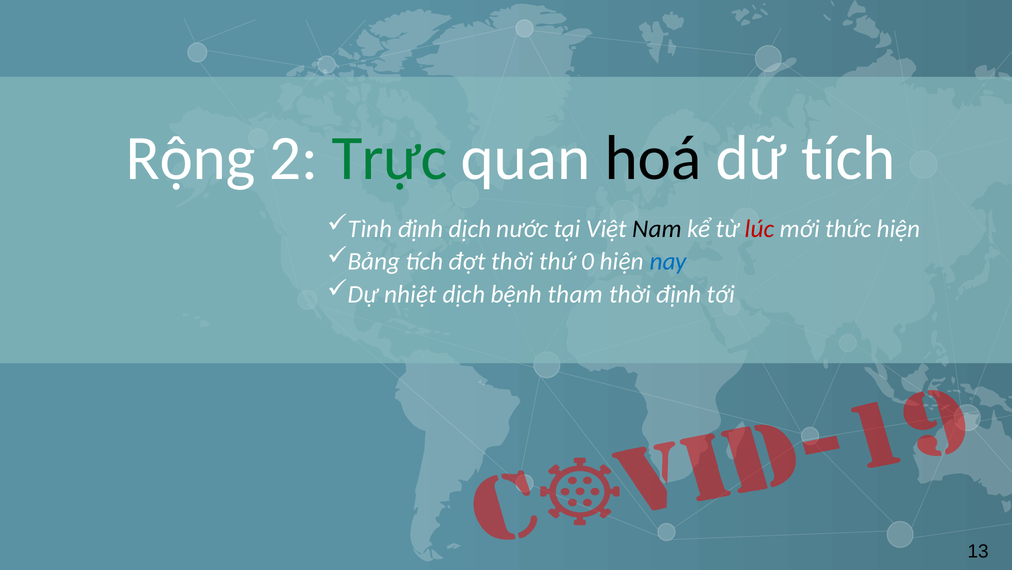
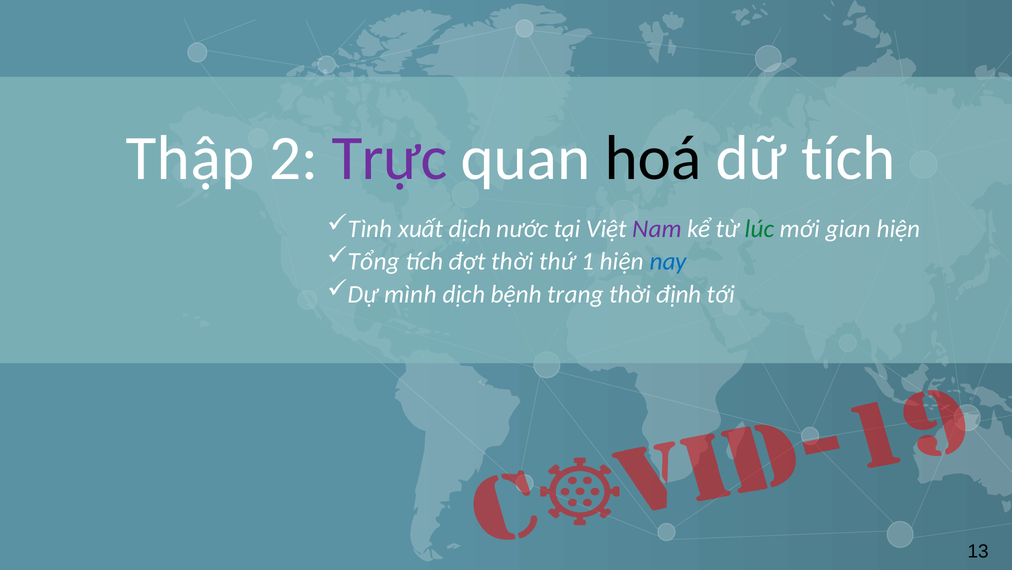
Rộng: Rộng -> Thập
Trực colour: green -> purple
Tình định: định -> xuất
Nam colour: black -> purple
lúc colour: red -> green
thức: thức -> gian
Bảng: Bảng -> Tổng
0: 0 -> 1
nhiệt: nhiệt -> mình
tham: tham -> trang
